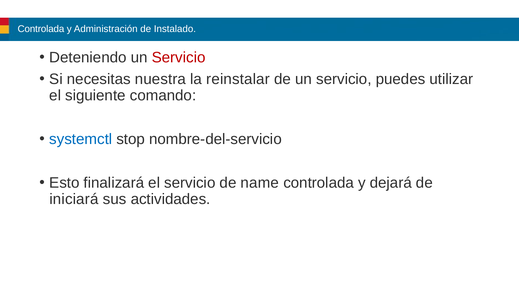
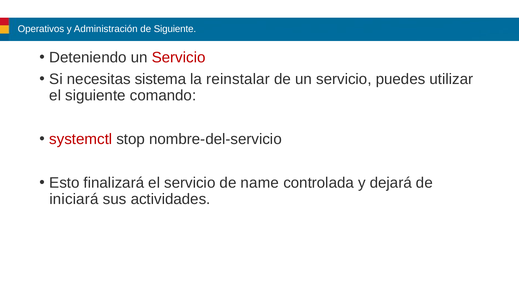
Controlada at (41, 29): Controlada -> Operativos
de Instalado: Instalado -> Siguiente
nuestra: nuestra -> sistema
systemctl colour: blue -> red
